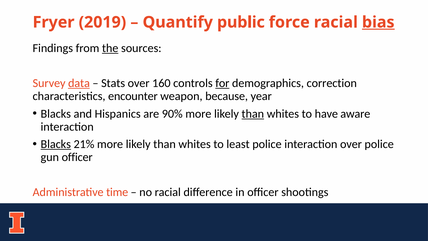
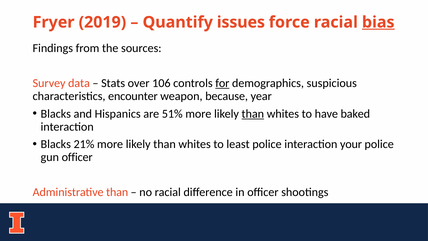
public: public -> issues
the underline: present -> none
data underline: present -> none
160: 160 -> 106
correction: correction -> suspicious
90%: 90% -> 51%
aware: aware -> baked
Blacks at (56, 144) underline: present -> none
interaction over: over -> your
Administrative time: time -> than
